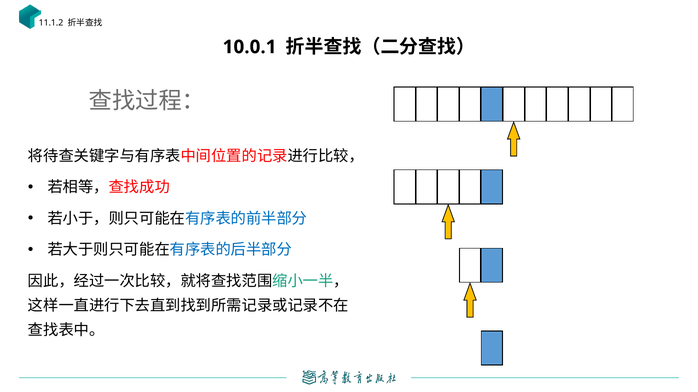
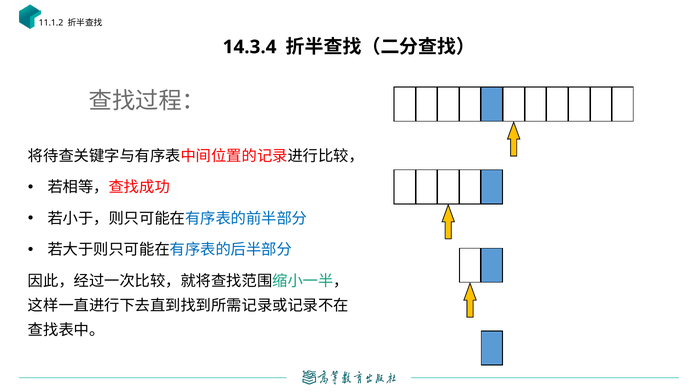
10.0.1: 10.0.1 -> 14.3.4
